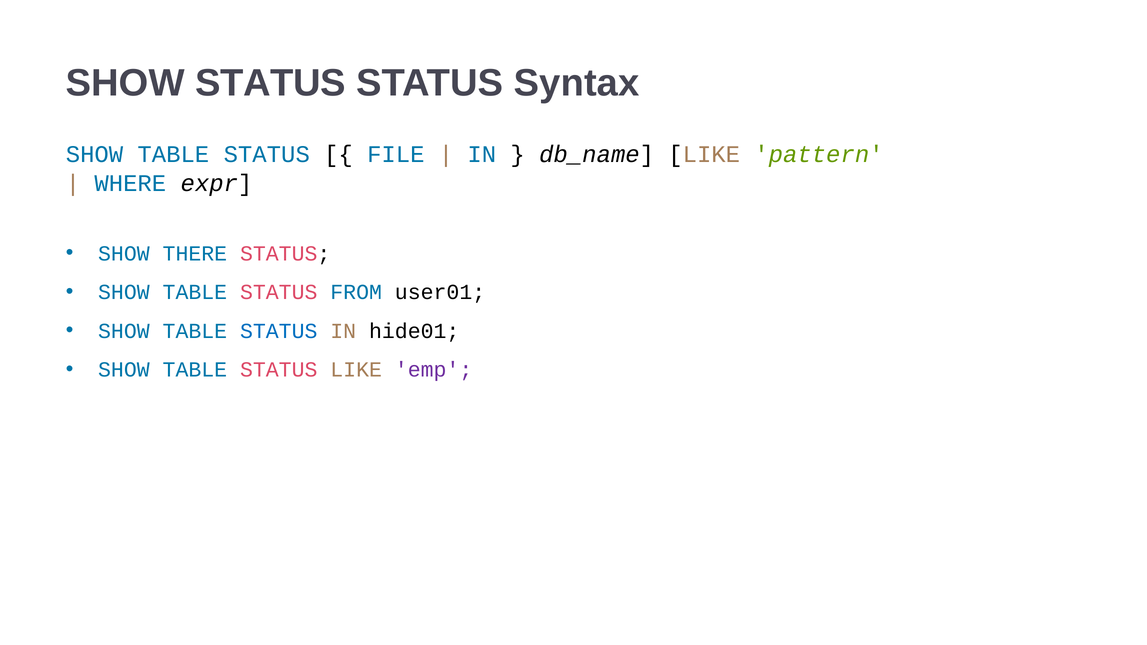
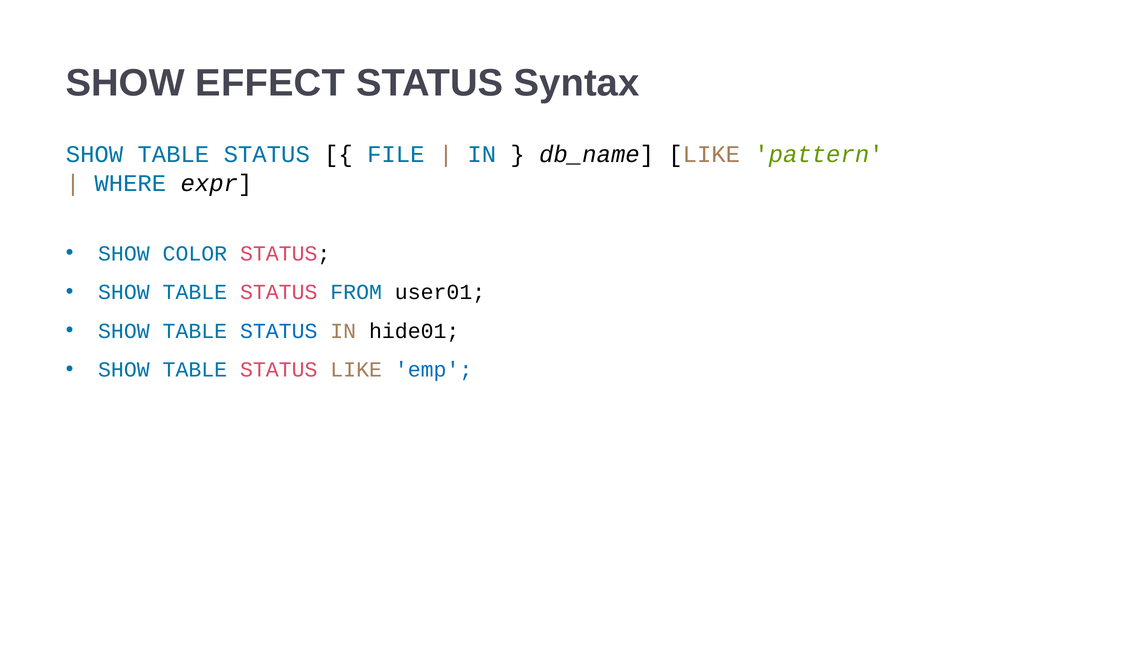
SHOW STATUS: STATUS -> EFFECT
THERE: THERE -> COLOR
emp colour: purple -> blue
